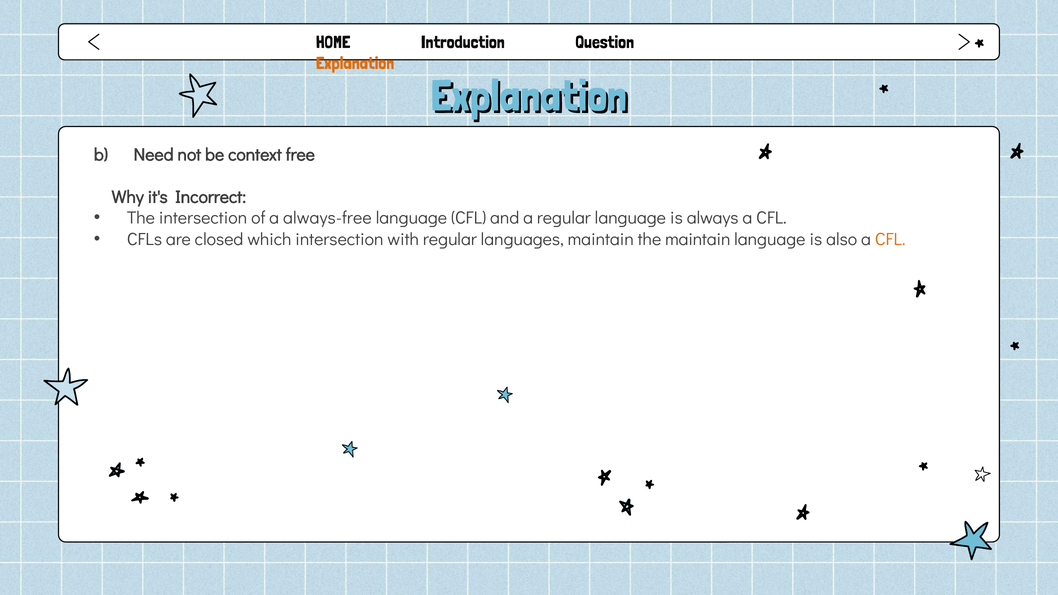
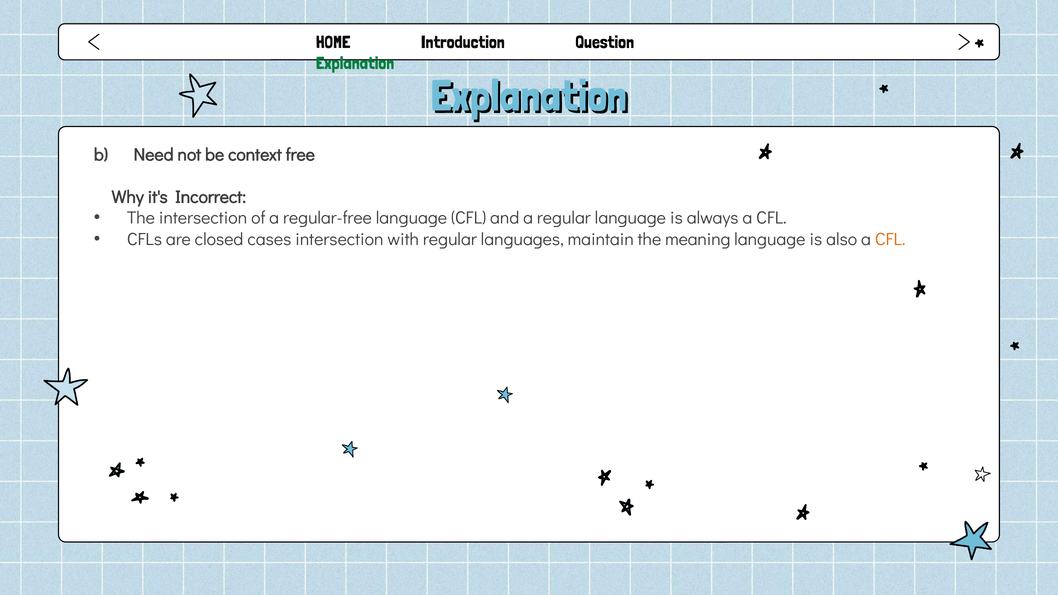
Explanation at (355, 63) colour: orange -> green
always-free: always-free -> regular-free
which: which -> cases
the maintain: maintain -> meaning
